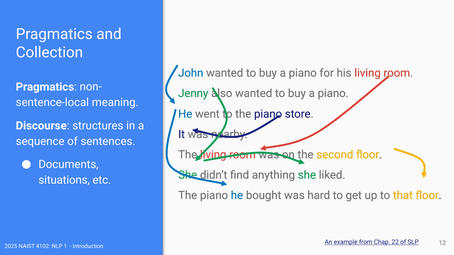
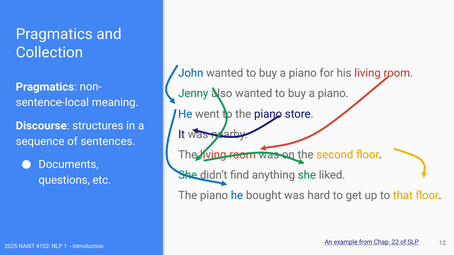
situations: situations -> questions
